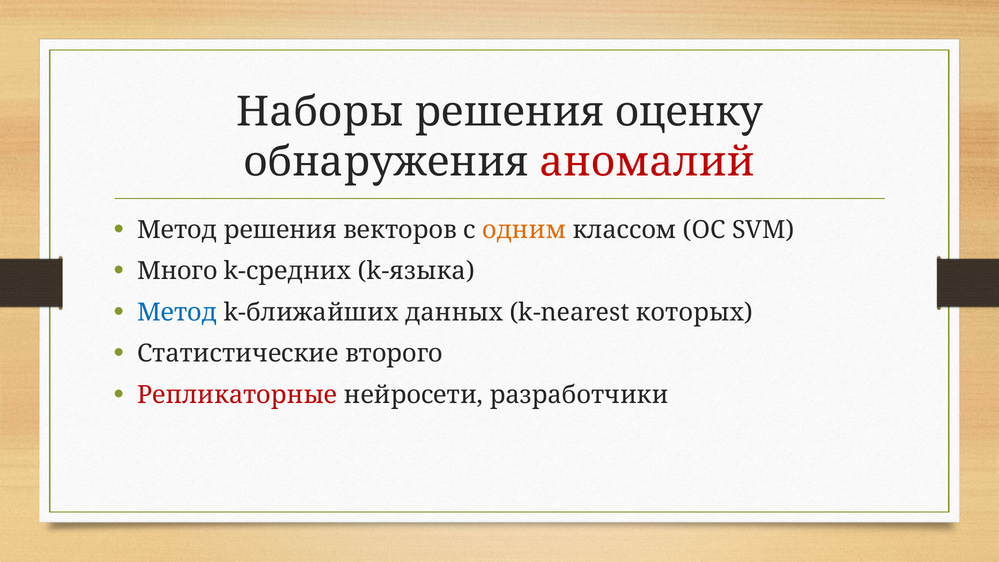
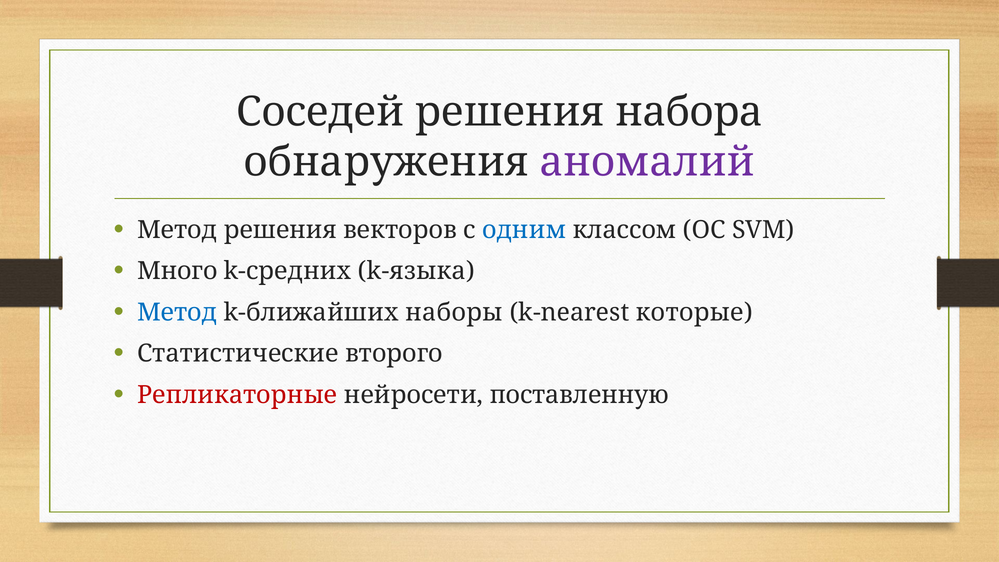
Наборы: Наборы -> Соседей
оценку: оценку -> набора
аномалий colour: red -> purple
одним colour: orange -> blue
данных: данных -> наборы
которых: которых -> которые
разработчики: разработчики -> поставленную
